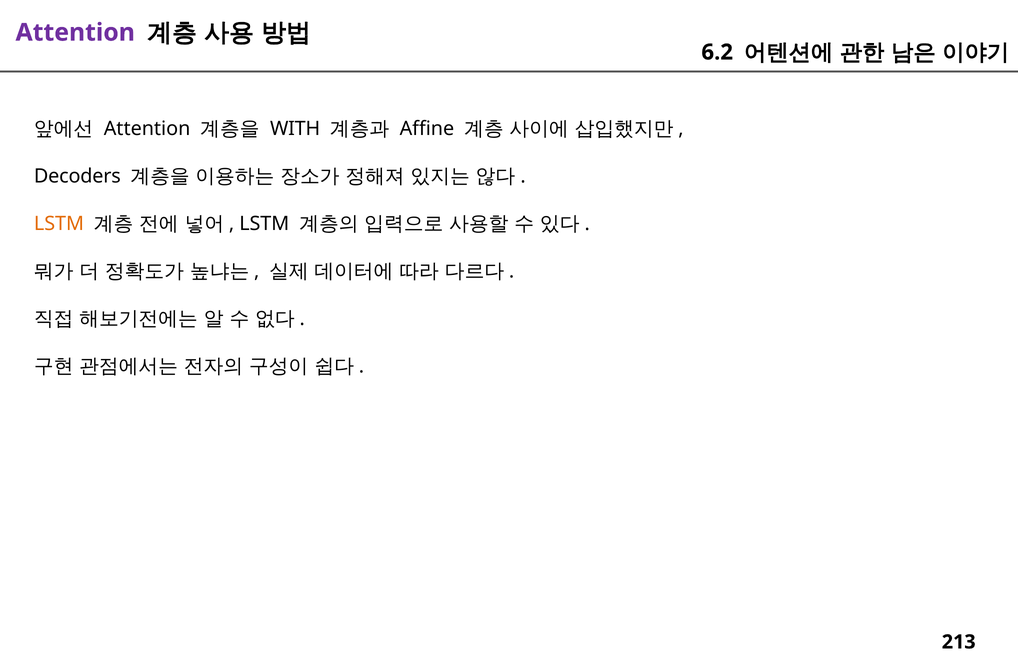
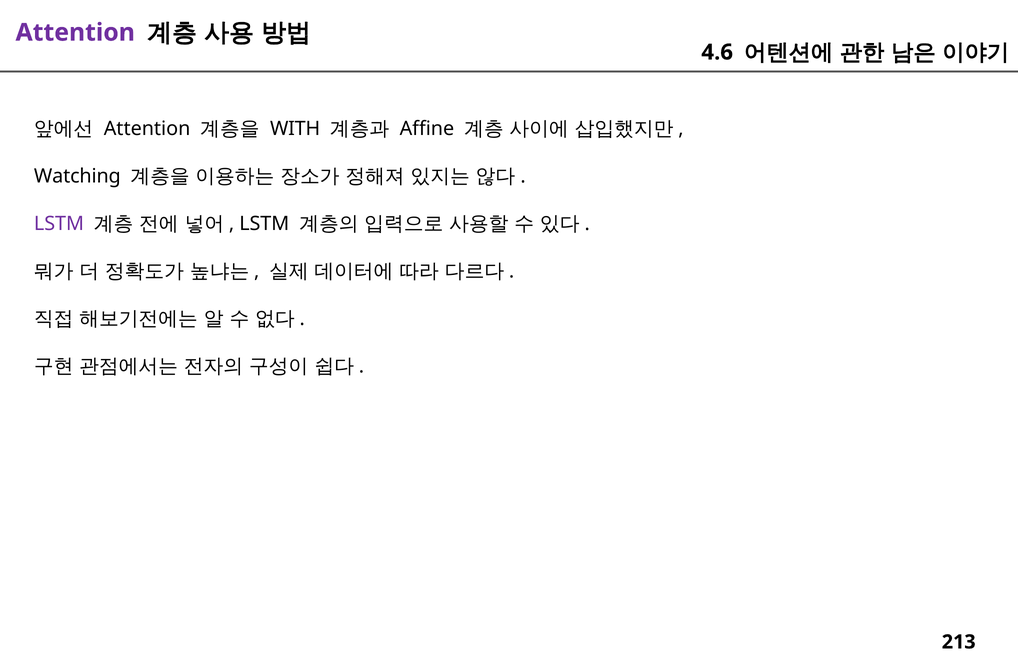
6.2: 6.2 -> 4.6
Decoders: Decoders -> Watching
LSTM at (59, 224) colour: orange -> purple
